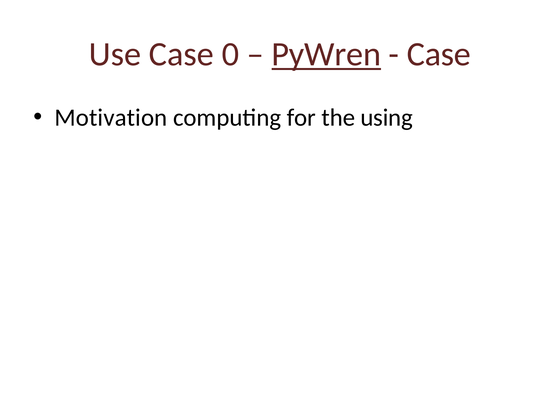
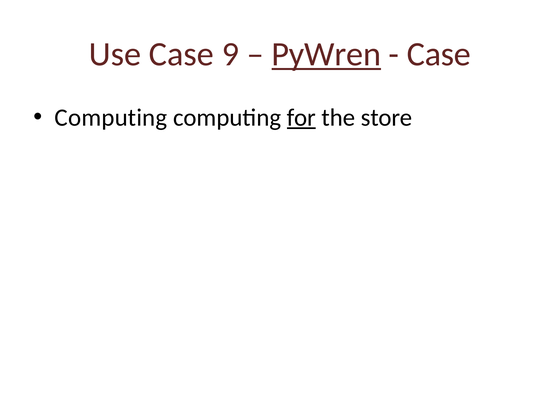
0: 0 -> 9
Motivation at (111, 117): Motivation -> Computing
for underline: none -> present
using: using -> store
